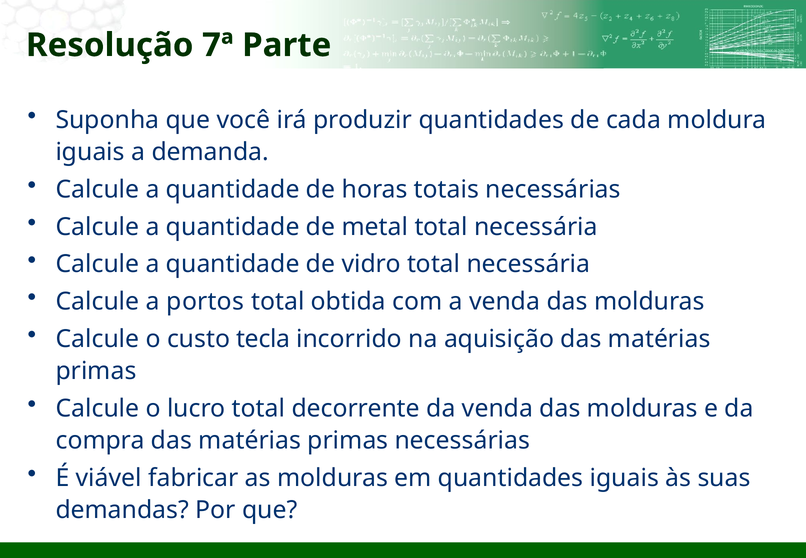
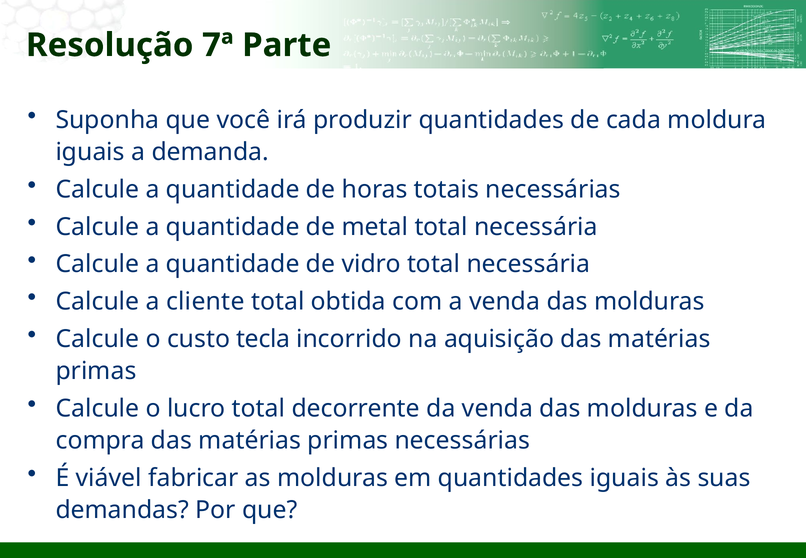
portos: portos -> cliente
